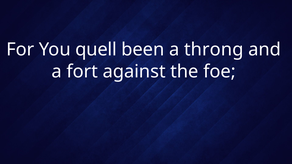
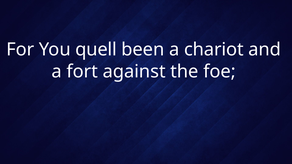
throng: throng -> chariot
